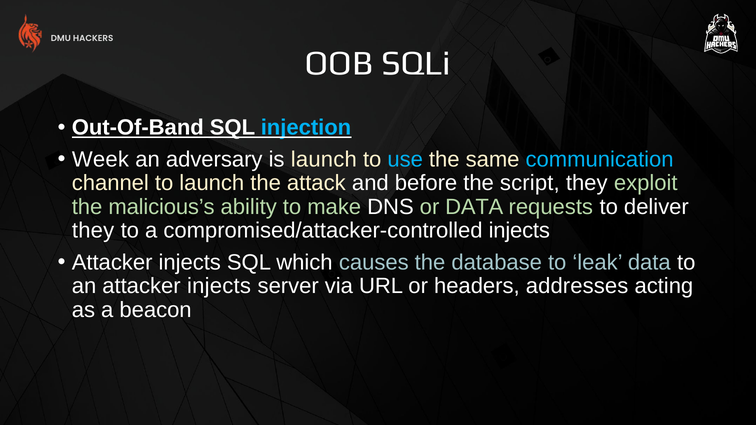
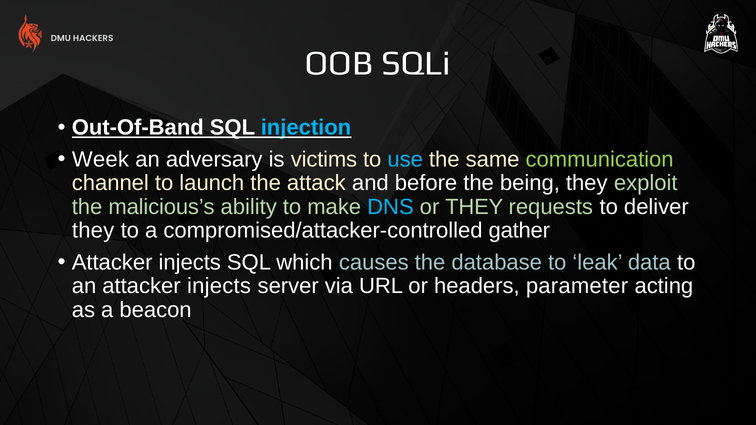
is launch: launch -> victims
communication colour: light blue -> light green
script: script -> being
DNS colour: white -> light blue
or DATA: DATA -> THEY
compromised/attacker-controlled injects: injects -> gather
addresses: addresses -> parameter
